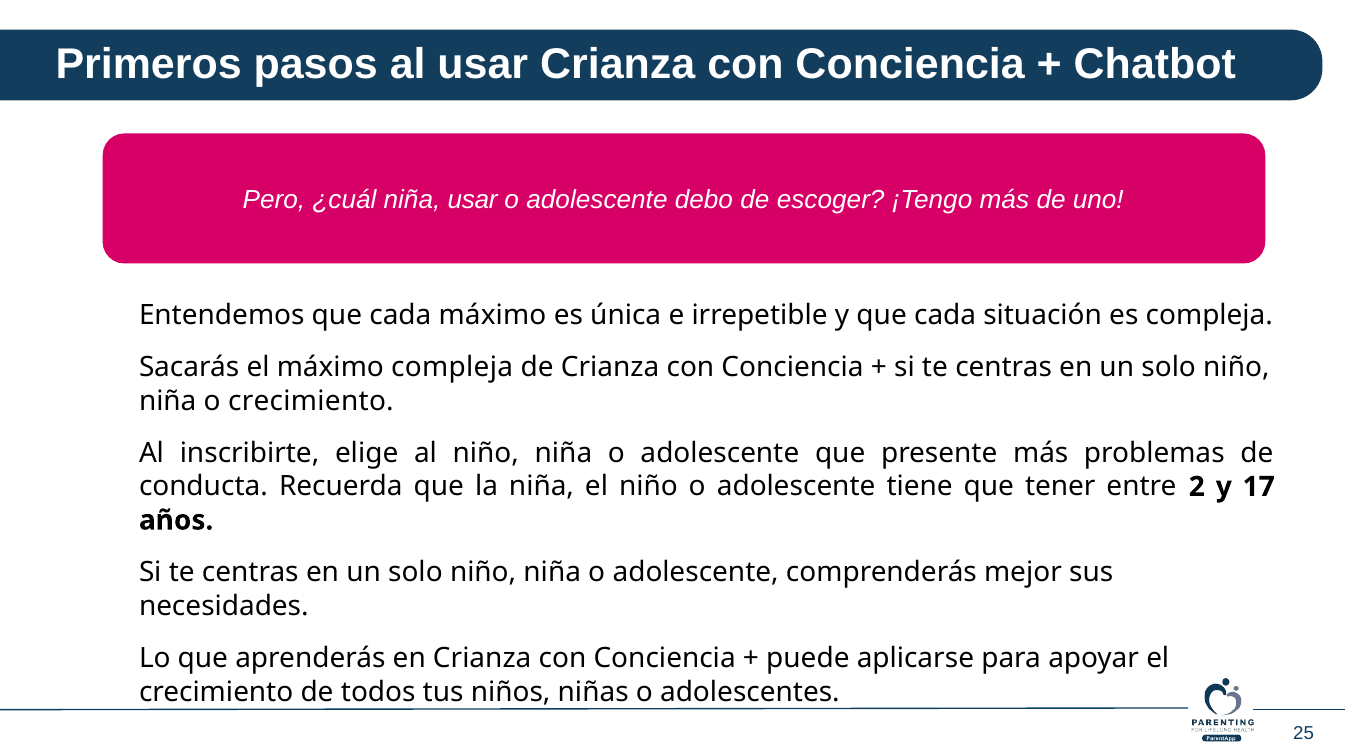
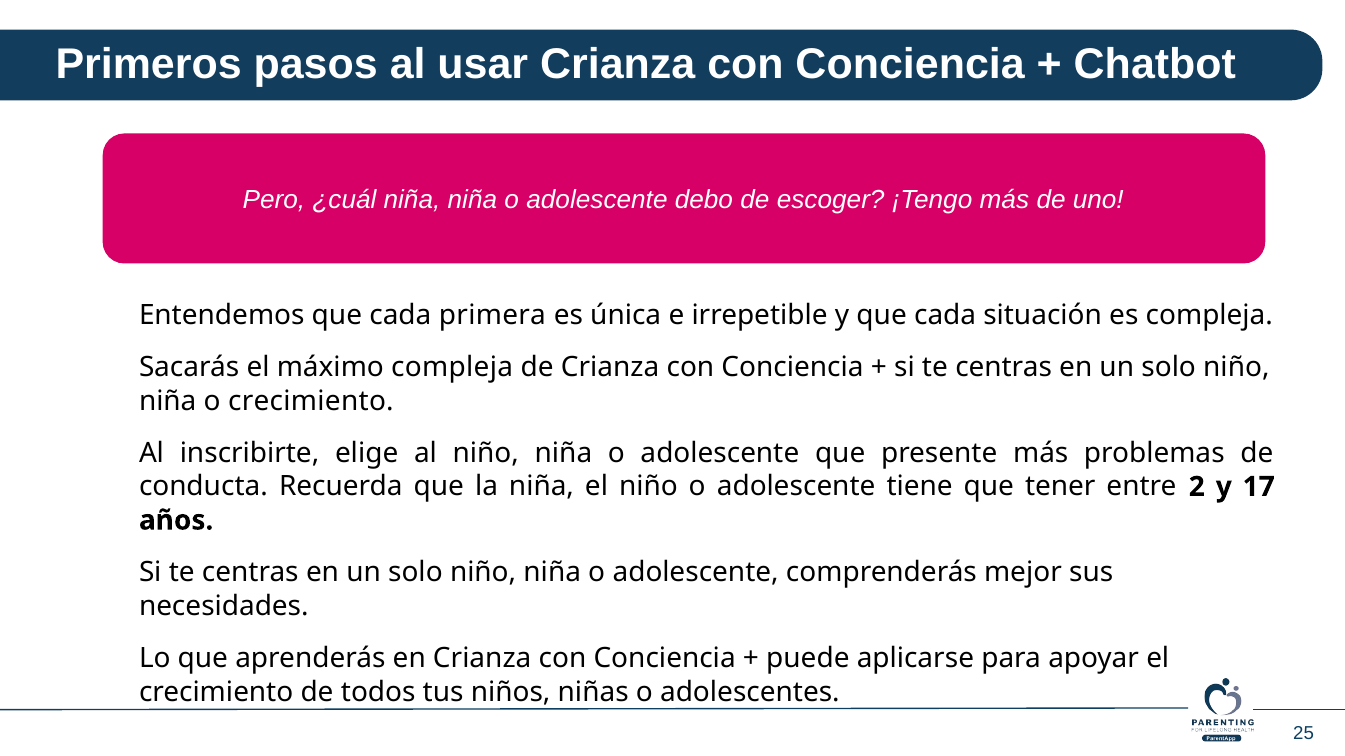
niña usar: usar -> niña
cada máximo: máximo -> primera
